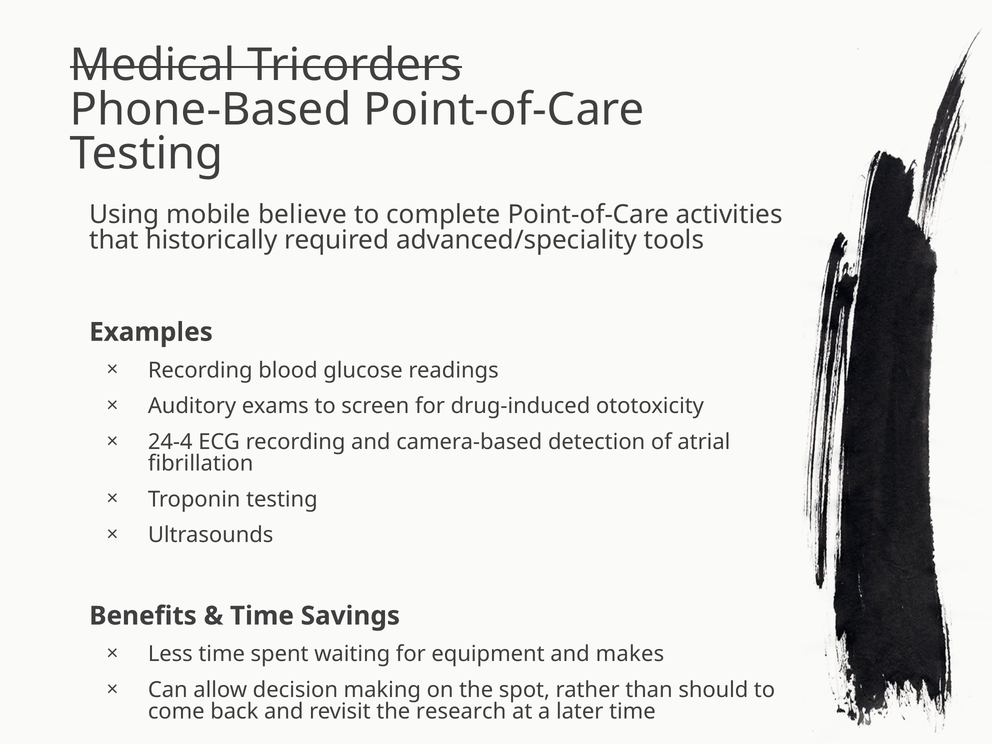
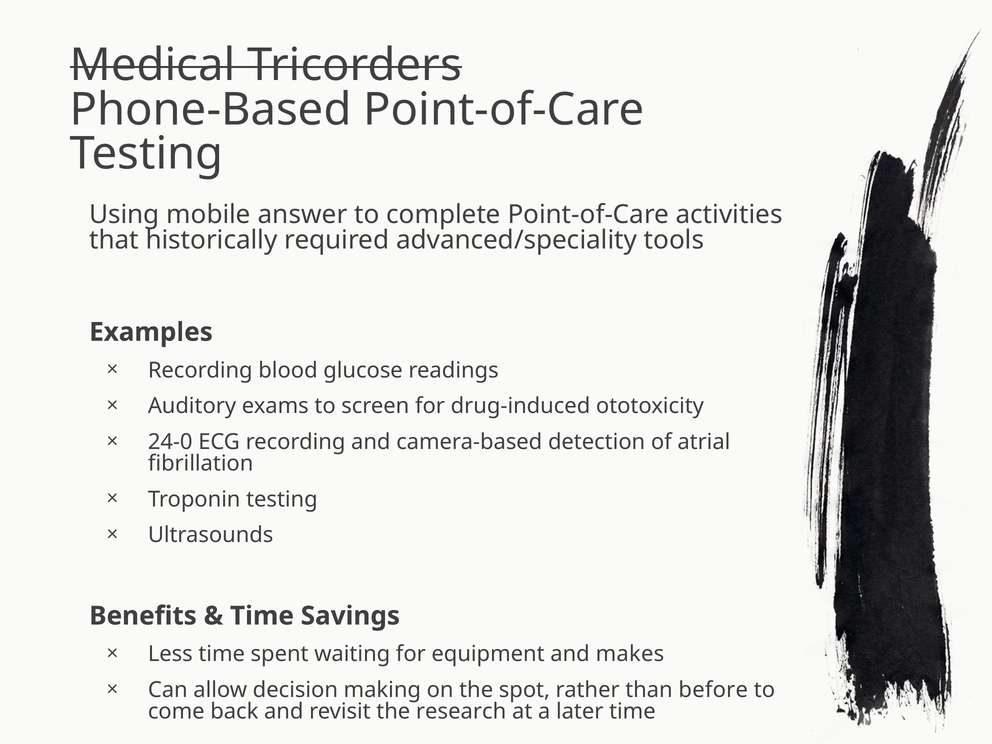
believe: believe -> answer
24-4: 24-4 -> 24-0
should: should -> before
